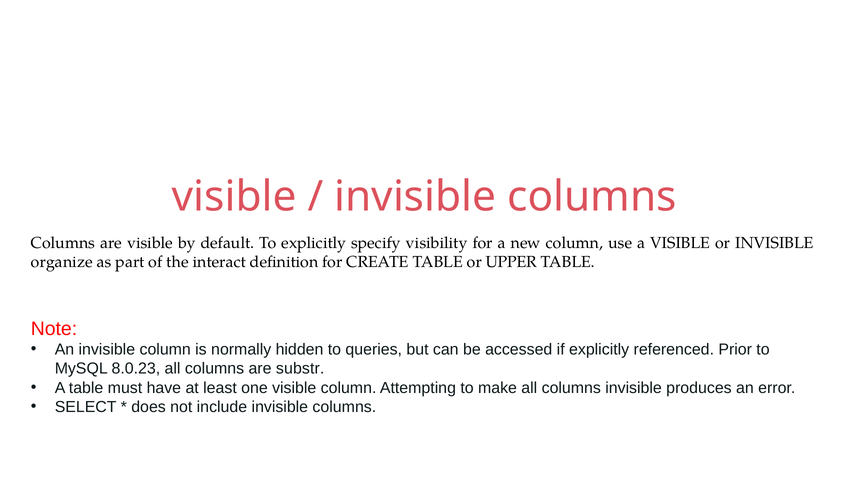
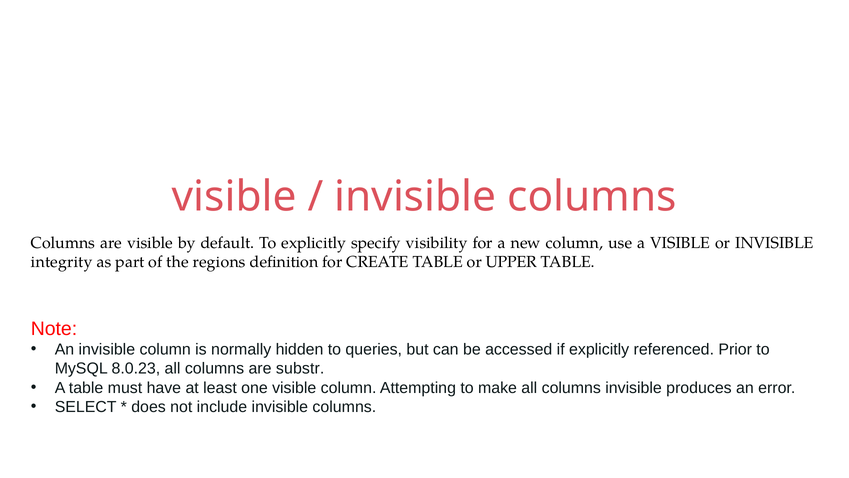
organize: organize -> integrity
interact: interact -> regions
